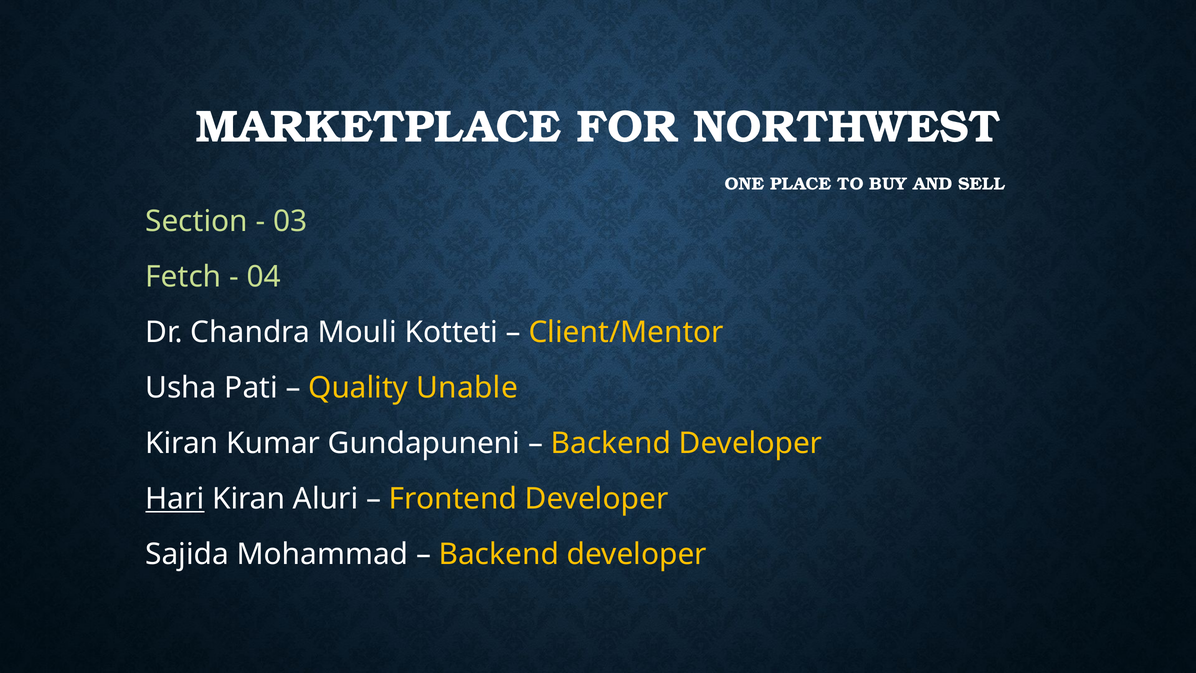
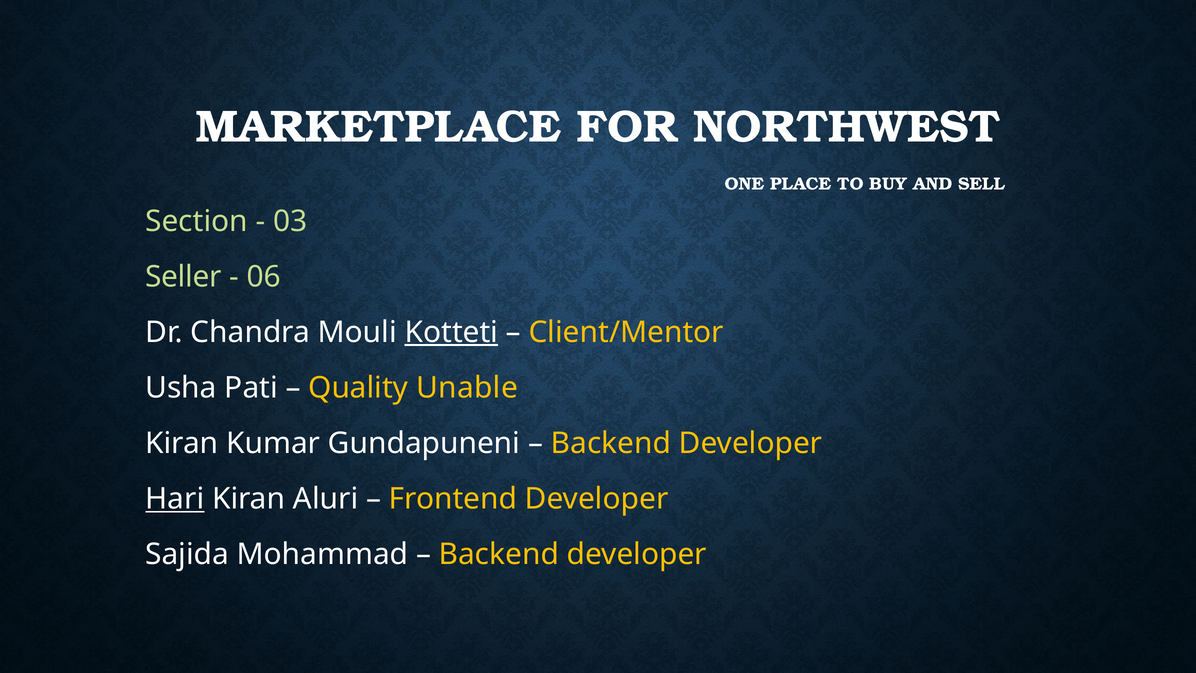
Fetch: Fetch -> Seller
04: 04 -> 06
Kotteti underline: none -> present
